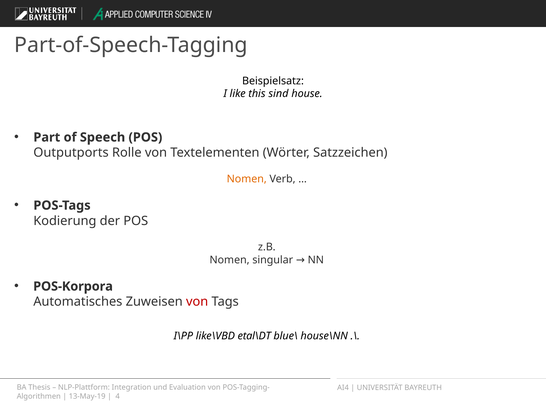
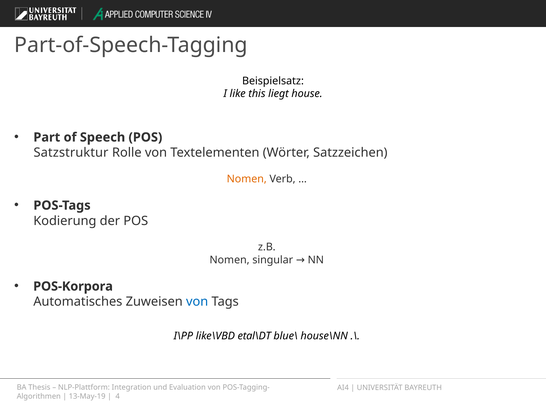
sind: sind -> liegt
Outputports: Outputports -> Satzstruktur
von at (197, 301) colour: red -> blue
